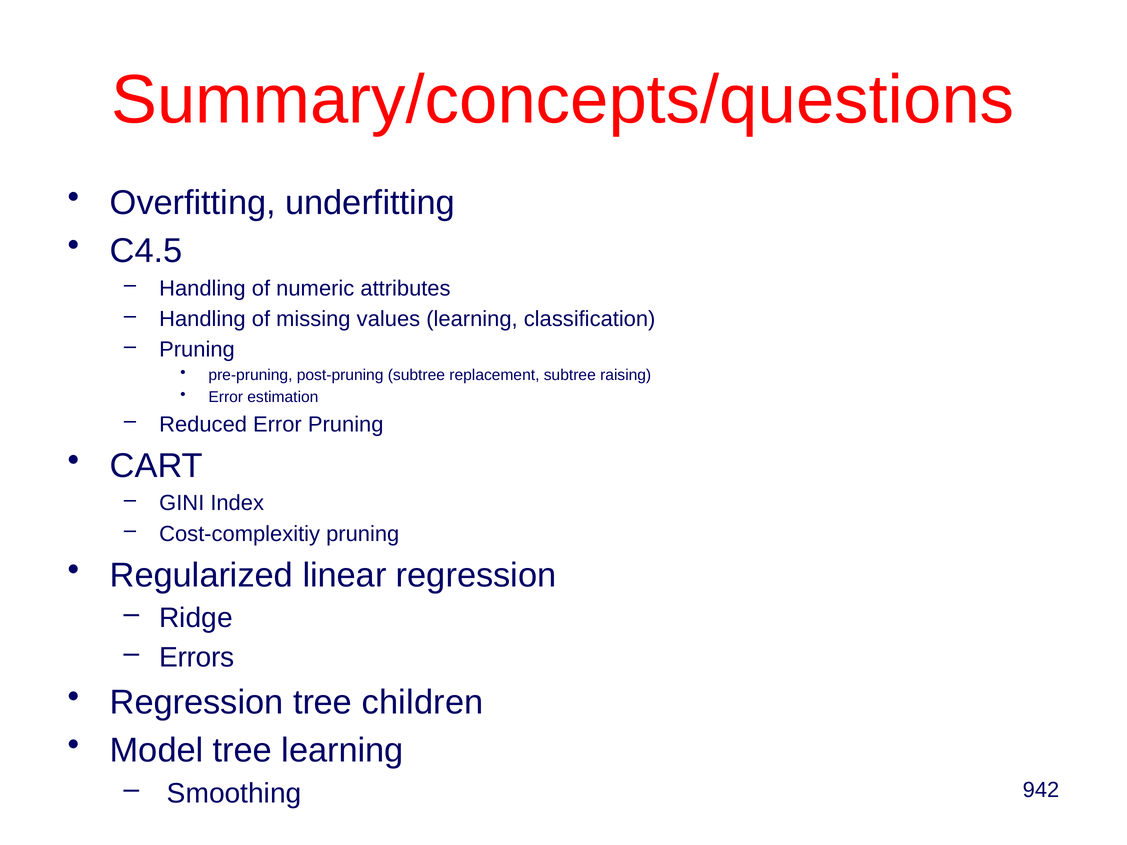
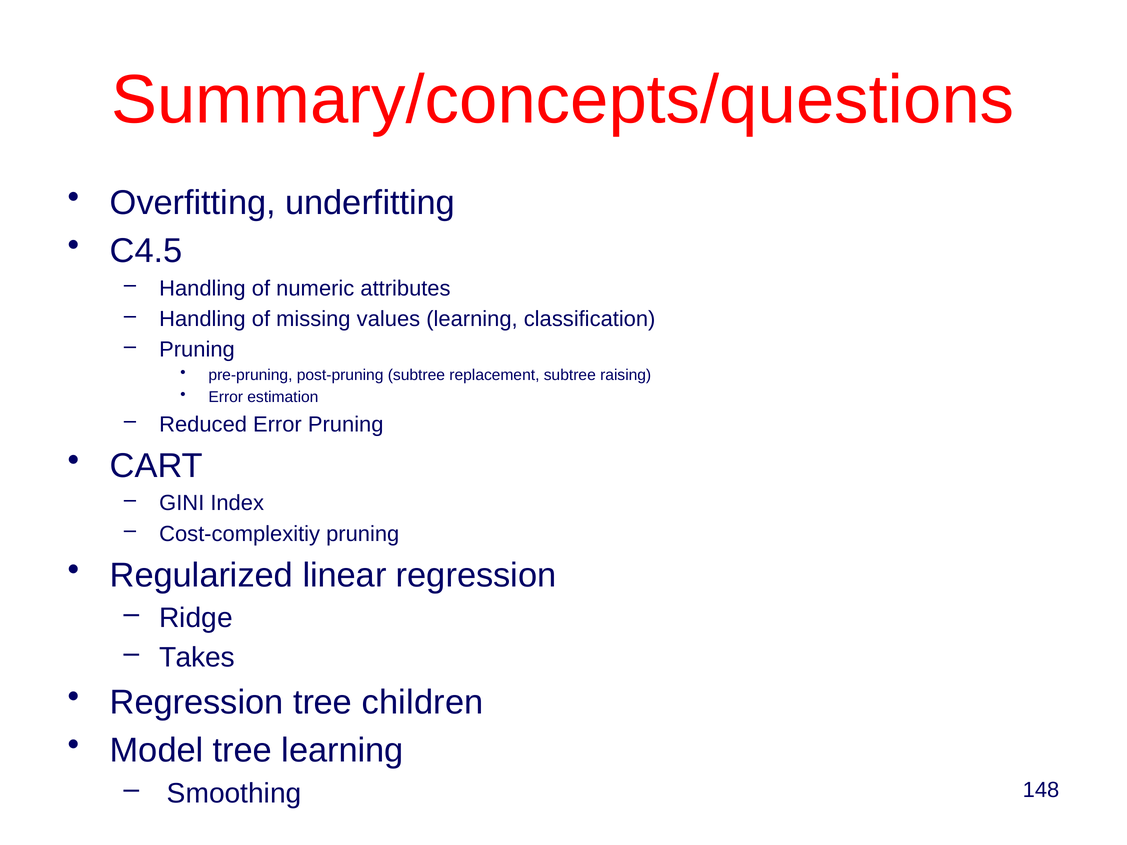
Errors: Errors -> Takes
942: 942 -> 148
